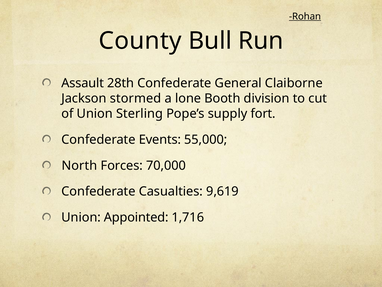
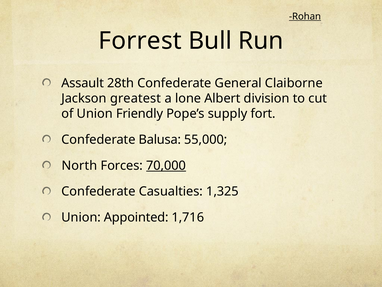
County: County -> Forrest
stormed: stormed -> greatest
Booth: Booth -> Albert
Sterling: Sterling -> Friendly
Events: Events -> Balusa
70,000 underline: none -> present
9,619: 9,619 -> 1,325
